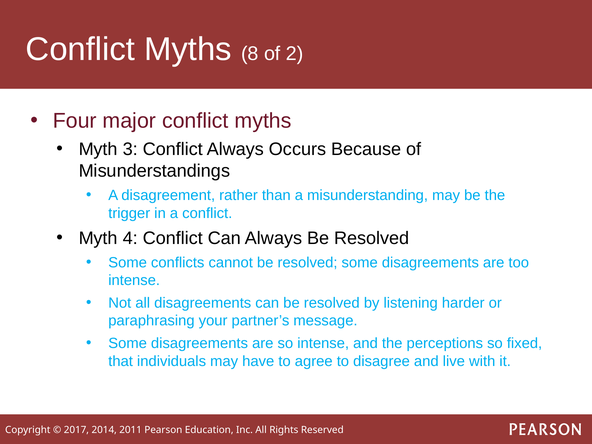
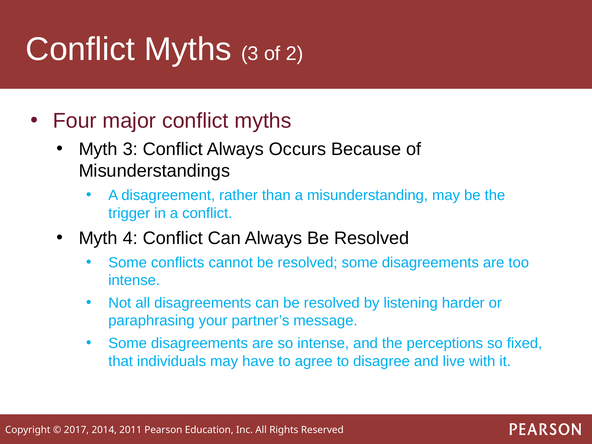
Myths 8: 8 -> 3
